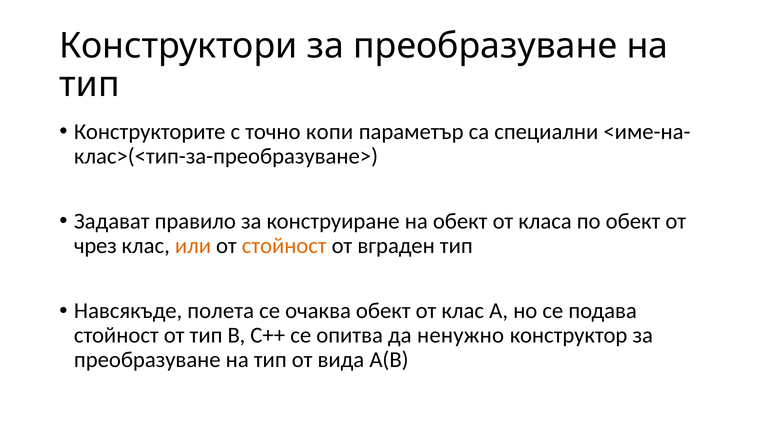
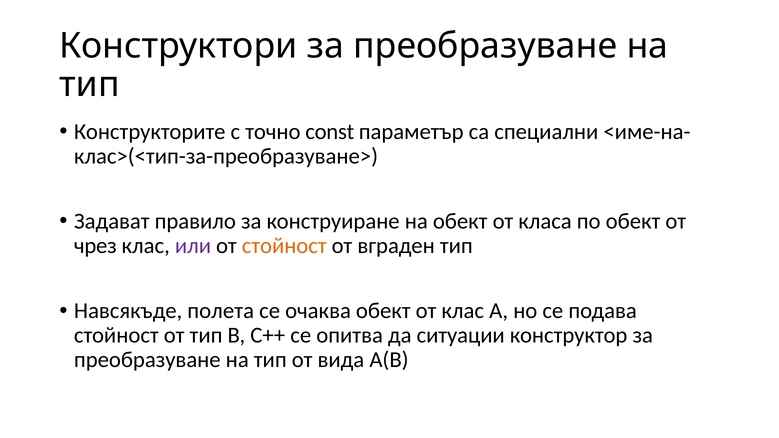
копи: копи -> const
или colour: orange -> purple
ненужно: ненужно -> ситуации
